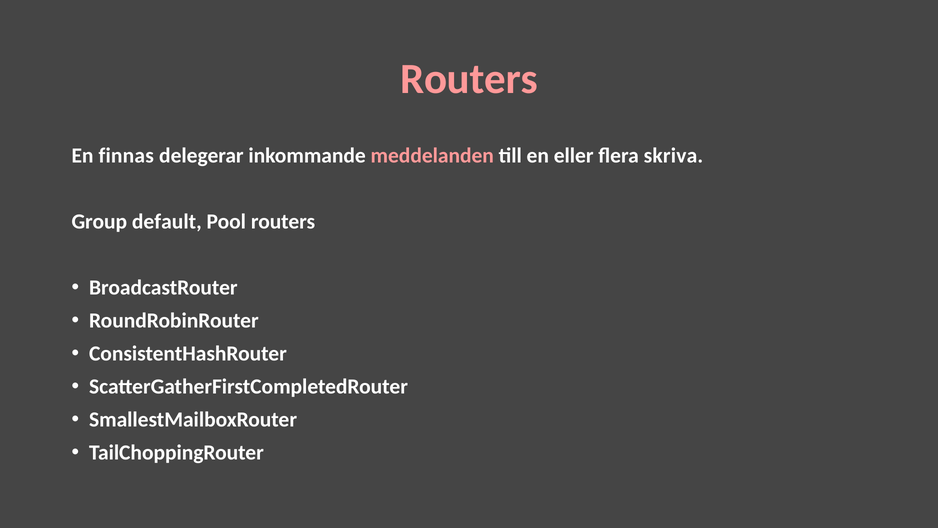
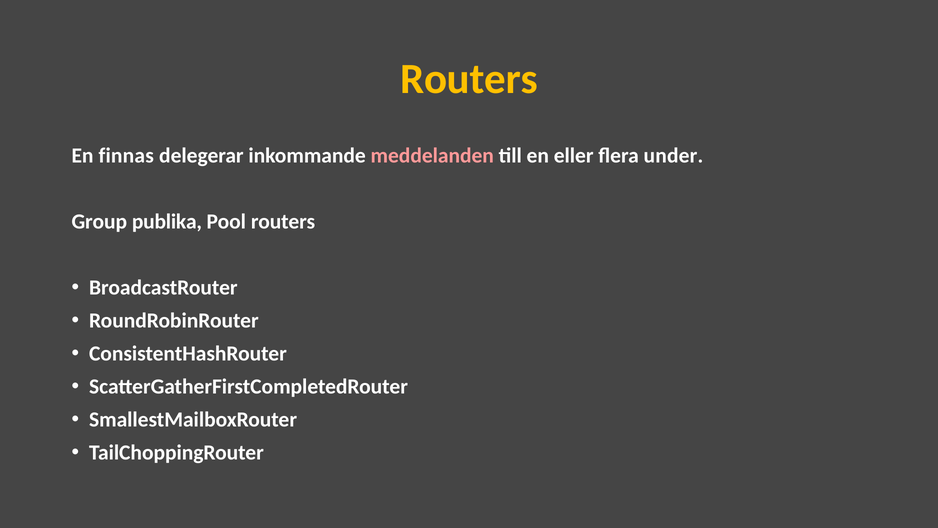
Routers at (469, 79) colour: pink -> yellow
skriva: skriva -> under
default: default -> publika
